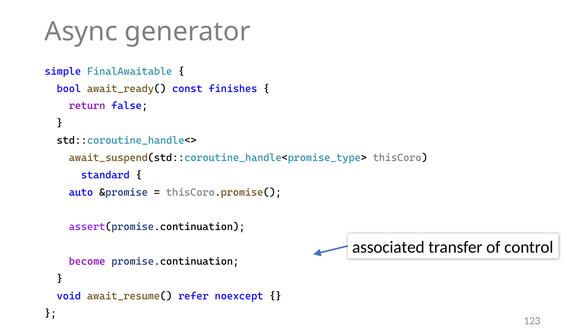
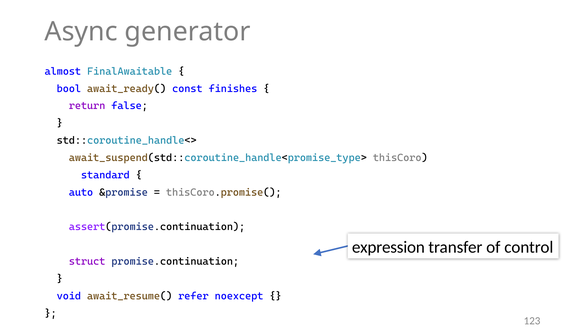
simple: simple -> almost
associated: associated -> expression
become: become -> struct
